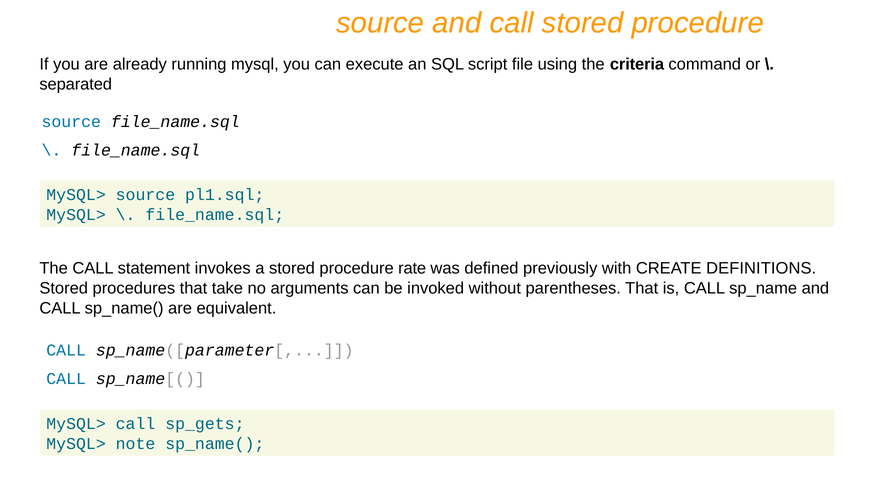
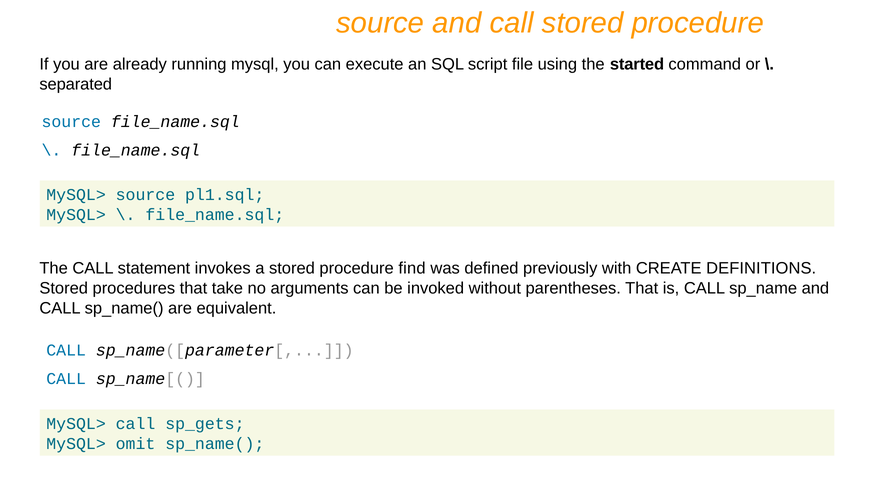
criteria: criteria -> started
rate: rate -> find
note: note -> omit
